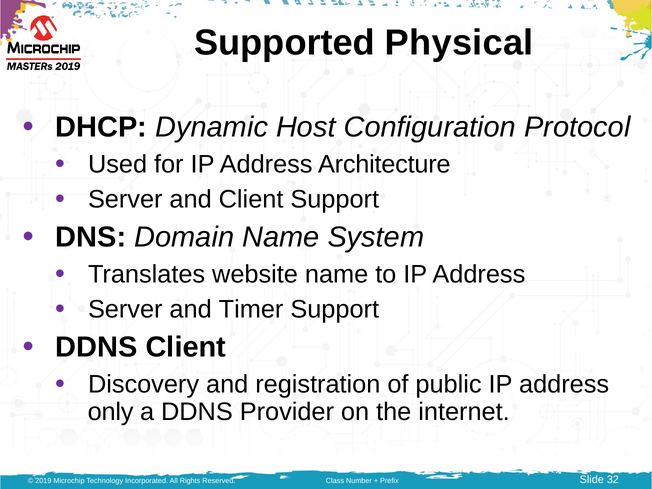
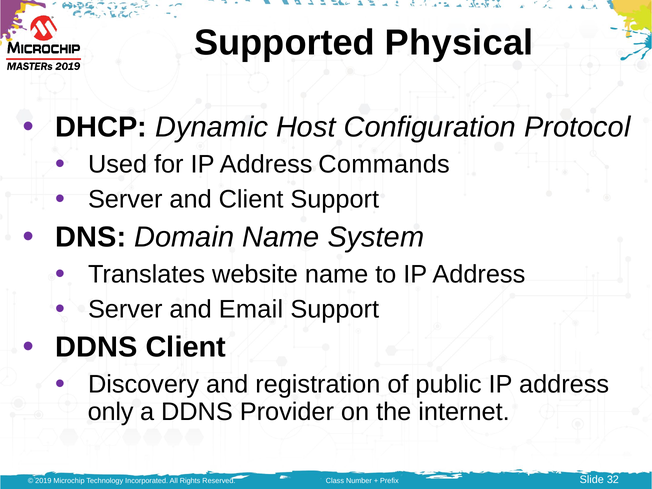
Architecture: Architecture -> Commands
Timer: Timer -> Email
